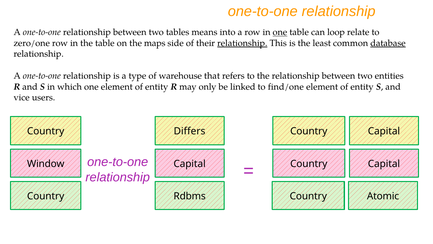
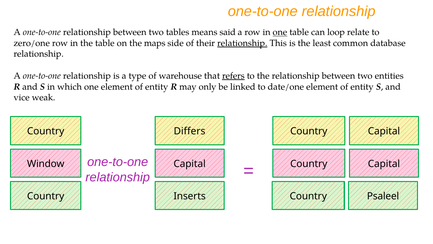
into: into -> said
database underline: present -> none
refers underline: none -> present
find/one: find/one -> date/one
users: users -> weak
Rdbms: Rdbms -> Inserts
Atomic: Atomic -> Psaleel
